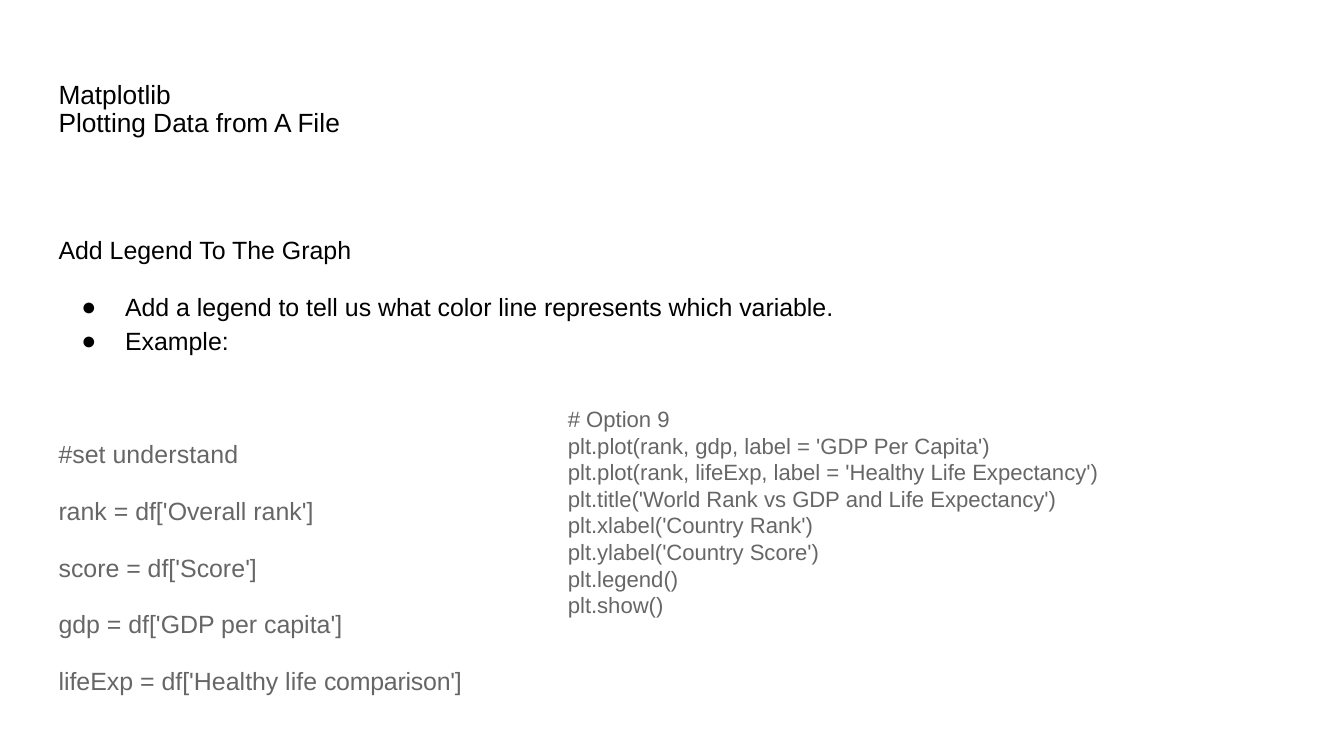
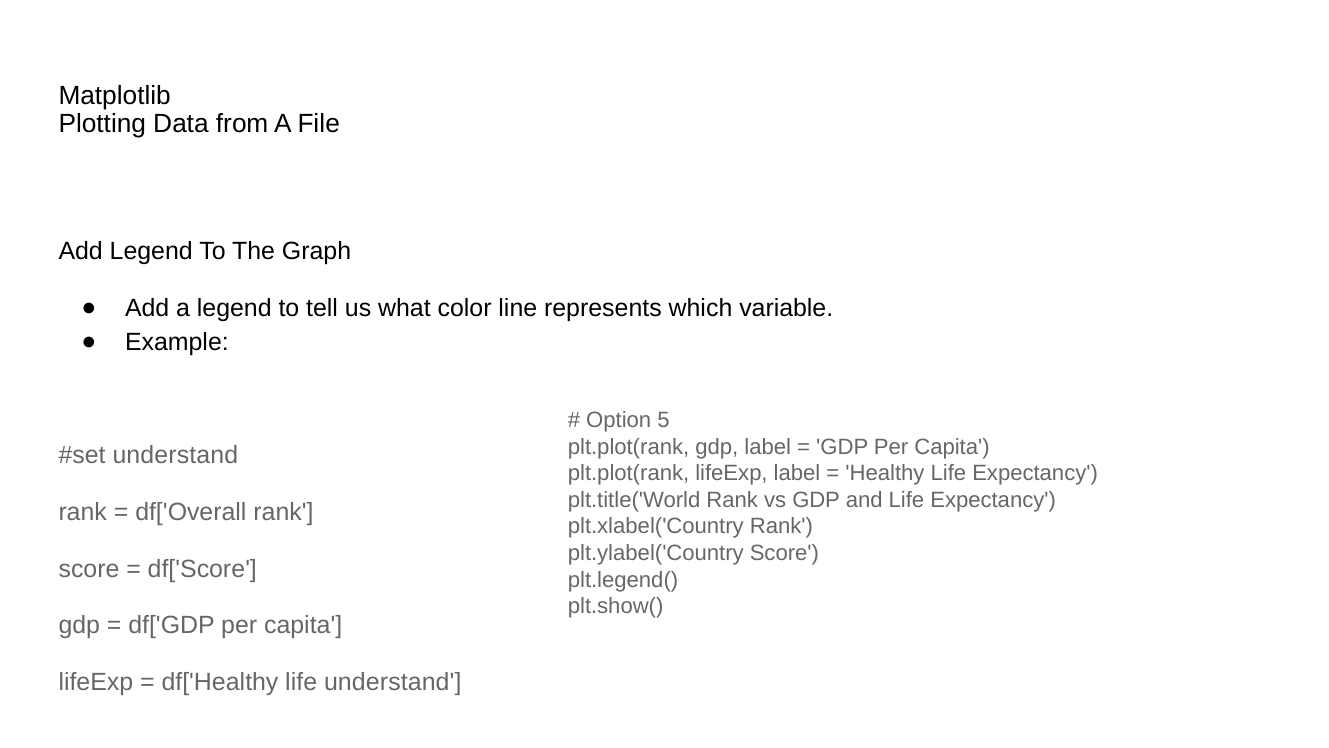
9: 9 -> 5
life comparison: comparison -> understand
